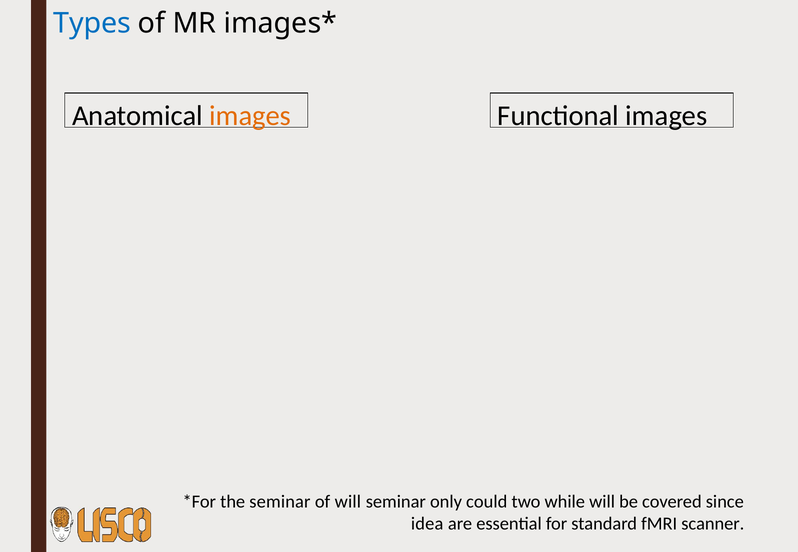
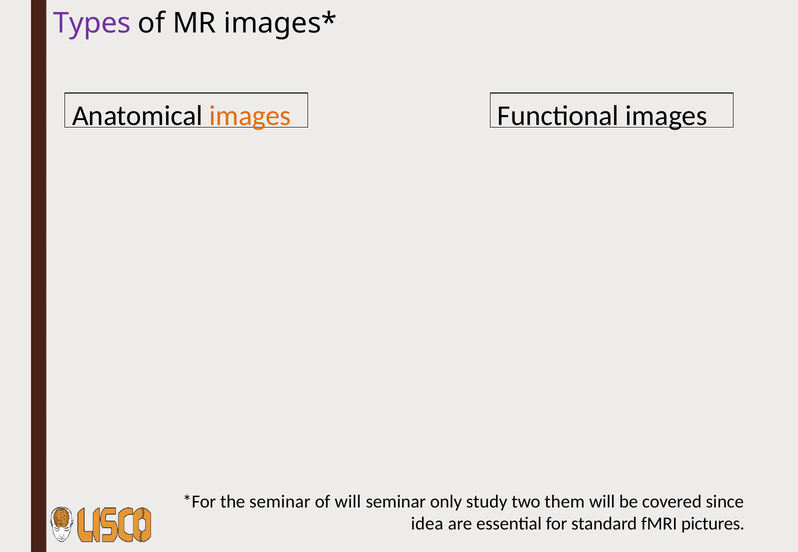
Types colour: blue -> purple
could: could -> study
while: while -> them
scanner: scanner -> pictures
